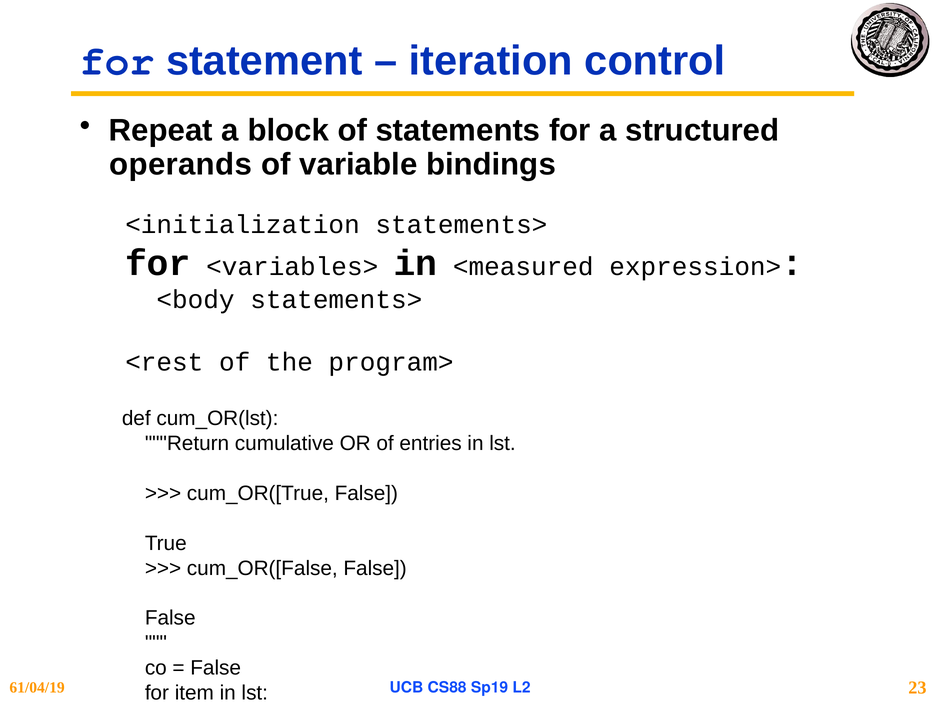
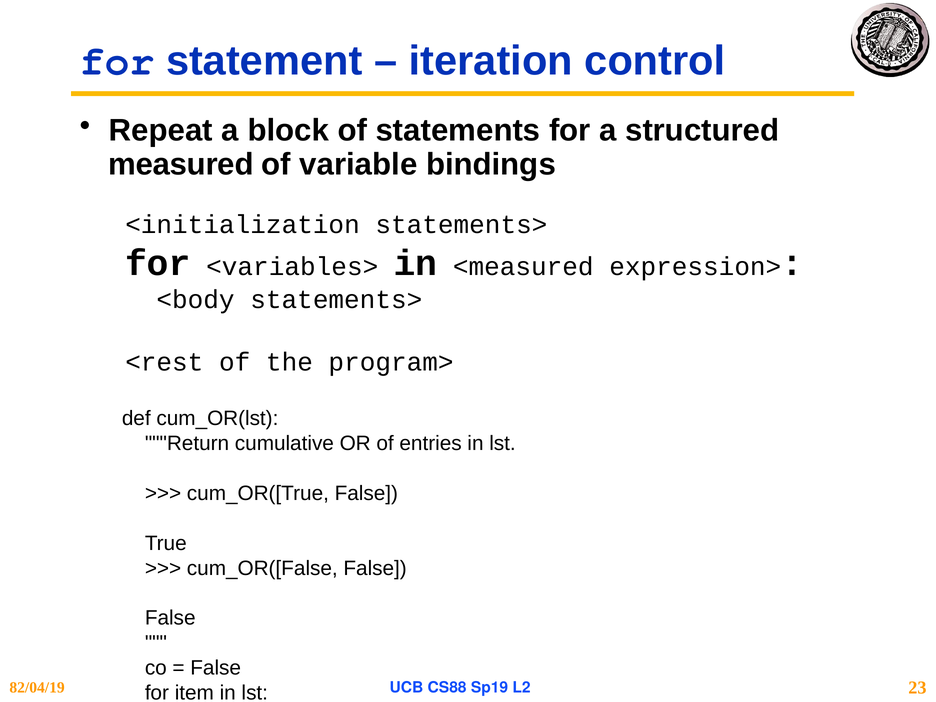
operands: operands -> measured
61/04/19: 61/04/19 -> 82/04/19
